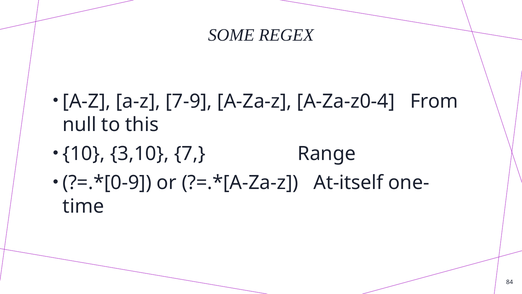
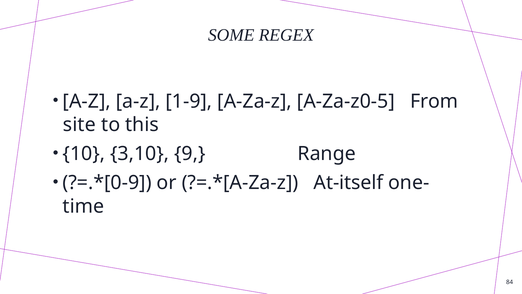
7-9: 7-9 -> 1-9
A-Za-z0-4: A-Za-z0-4 -> A-Za-z0-5
null: null -> site
7: 7 -> 9
